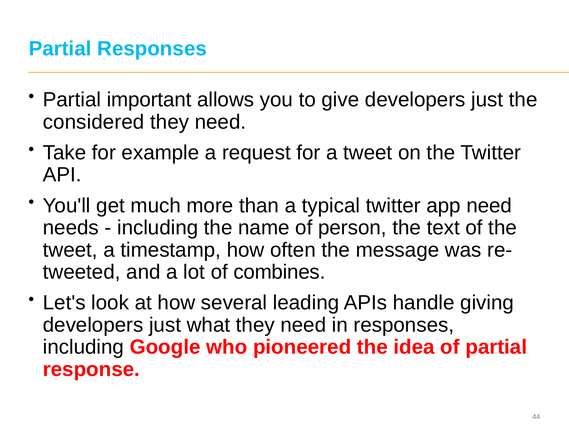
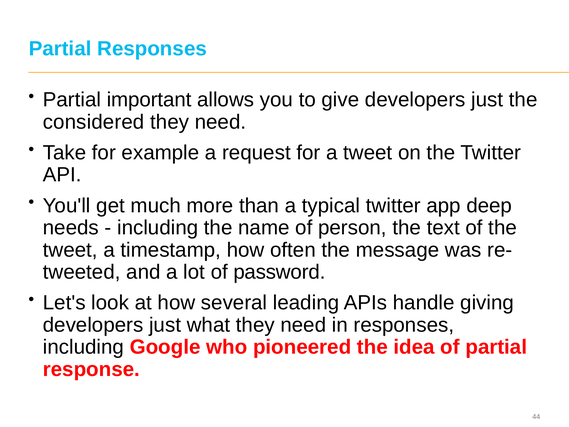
app need: need -> deep
combines: combines -> password
